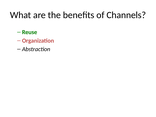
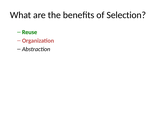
Channels: Channels -> Selection
